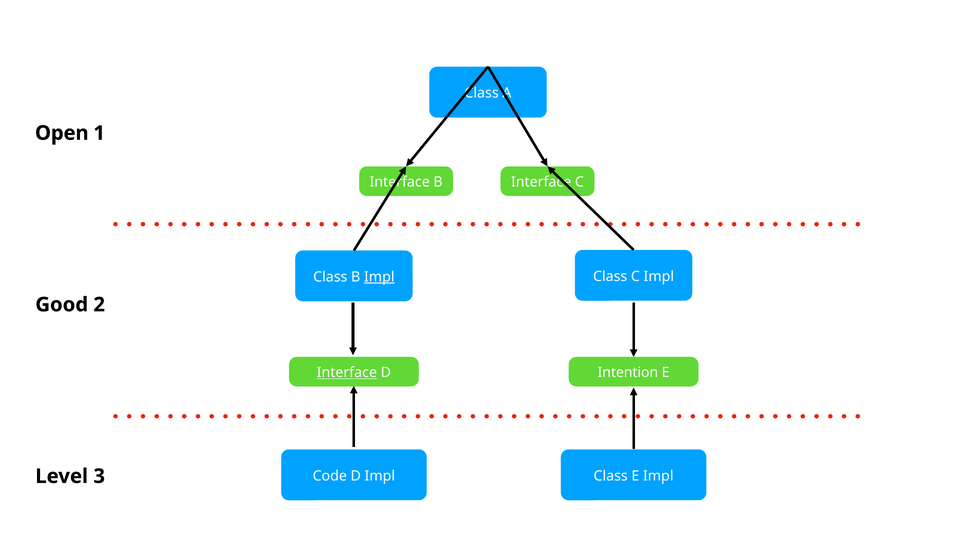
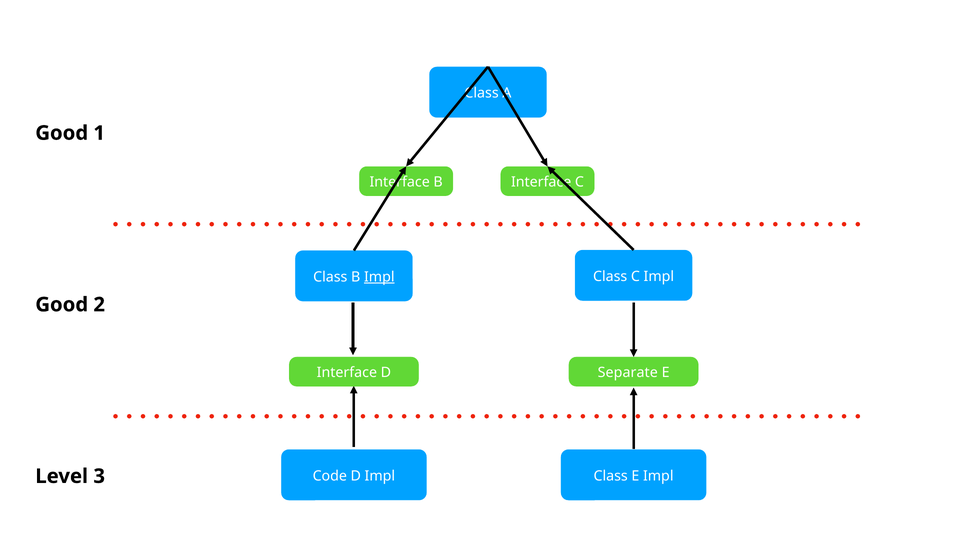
Open at (62, 133): Open -> Good
Interface at (347, 373) underline: present -> none
Intention: Intention -> Separate
